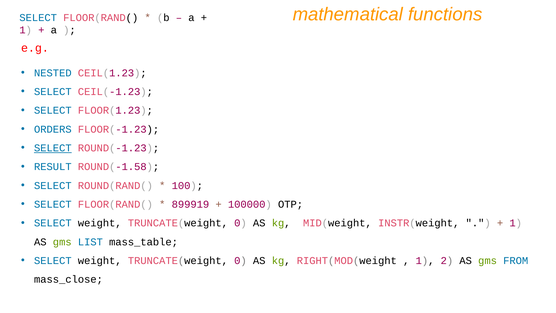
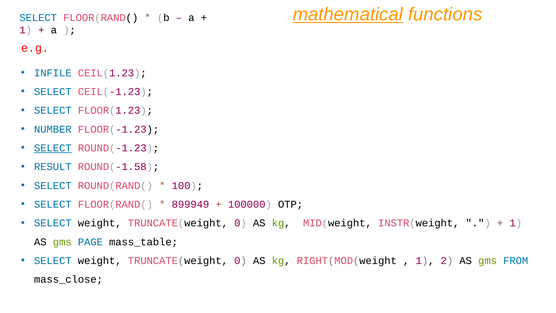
mathematical underline: none -> present
NESTED: NESTED -> INFILE
ORDERS: ORDERS -> NUMBER
899919: 899919 -> 899949
LIST: LIST -> PAGE
